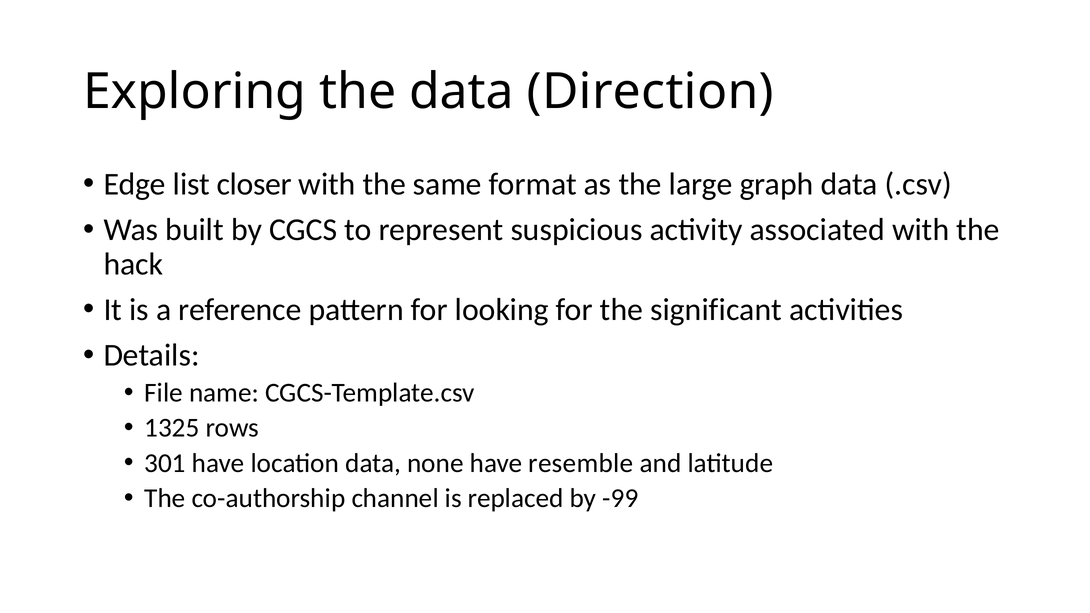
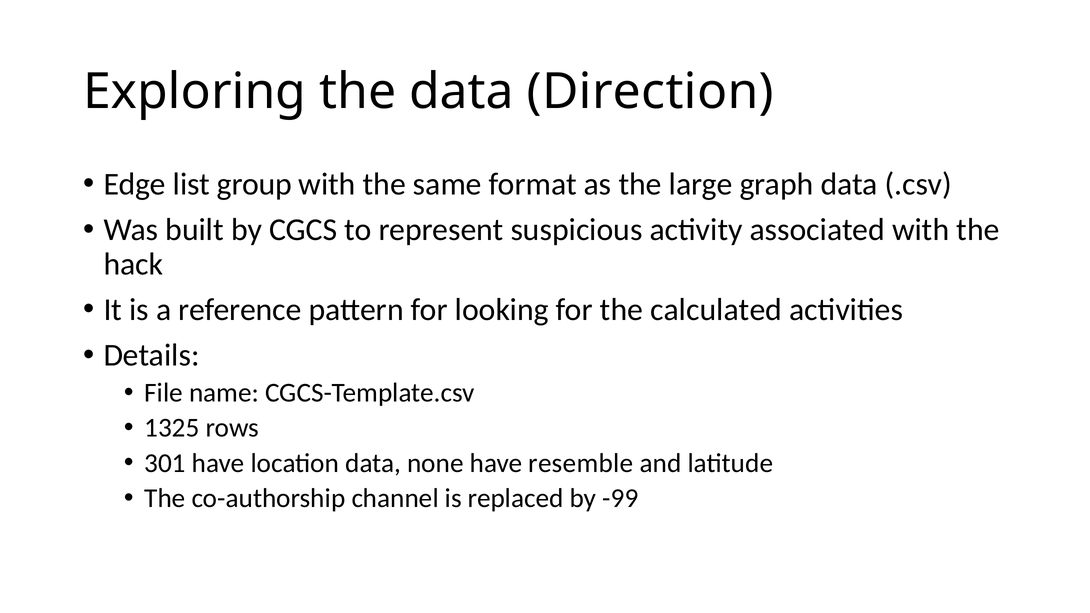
closer: closer -> group
significant: significant -> calculated
